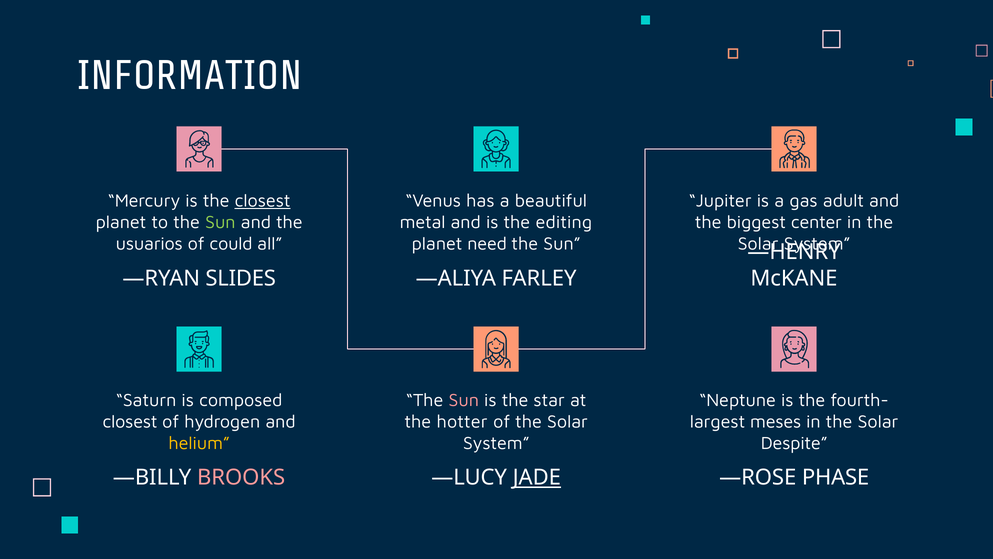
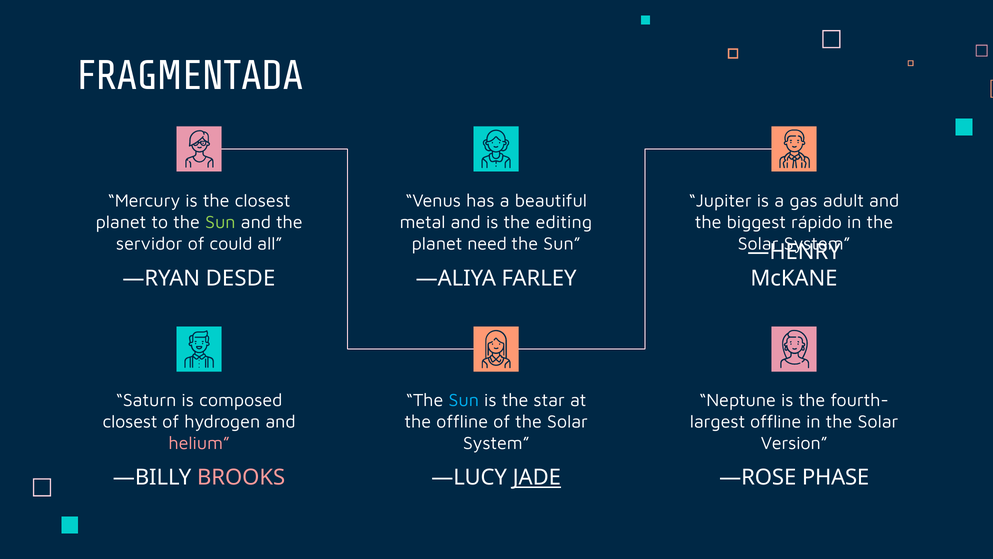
INFORMATION: INFORMATION -> FRAGMENTADA
closest at (263, 200) underline: present -> none
center: center -> rápido
usuarios: usuarios -> servidor
SLIDES: SLIDES -> DESDE
Sun at (464, 400) colour: pink -> light blue
the hotter: hotter -> offline
meses at (776, 421): meses -> offline
helium colour: yellow -> pink
Despite: Despite -> Version
